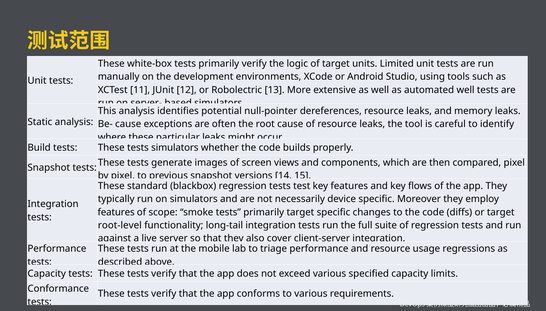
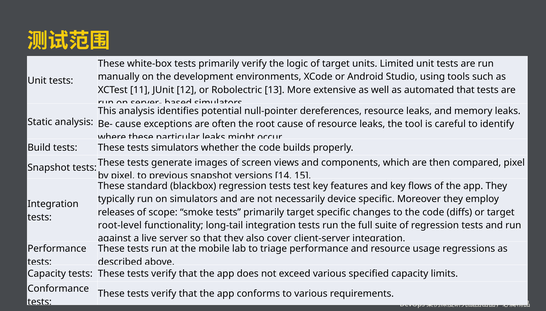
automated well: well -> that
features at (116, 212): features -> releases
